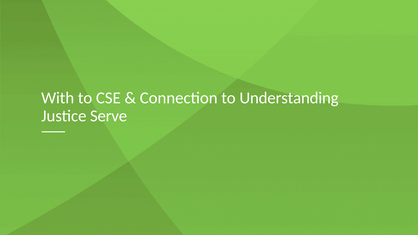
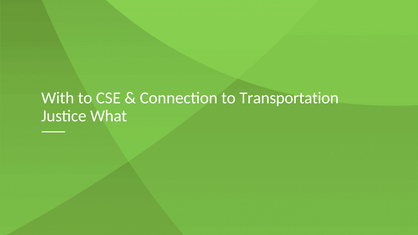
Understanding: Understanding -> Transportation
Serve: Serve -> What
